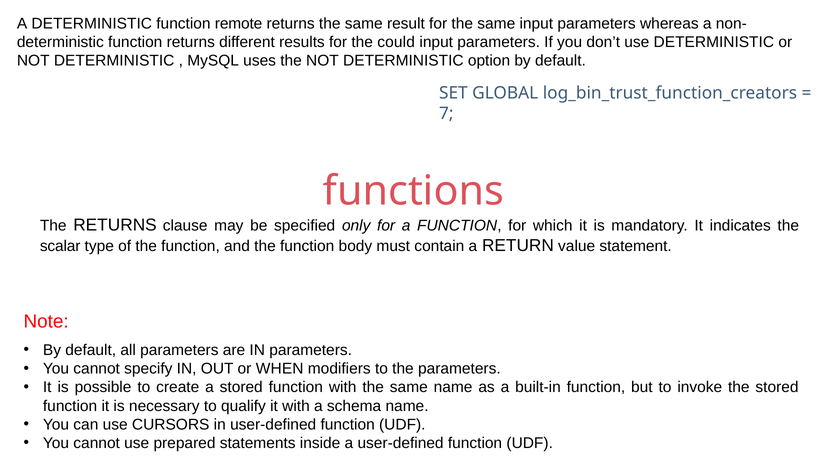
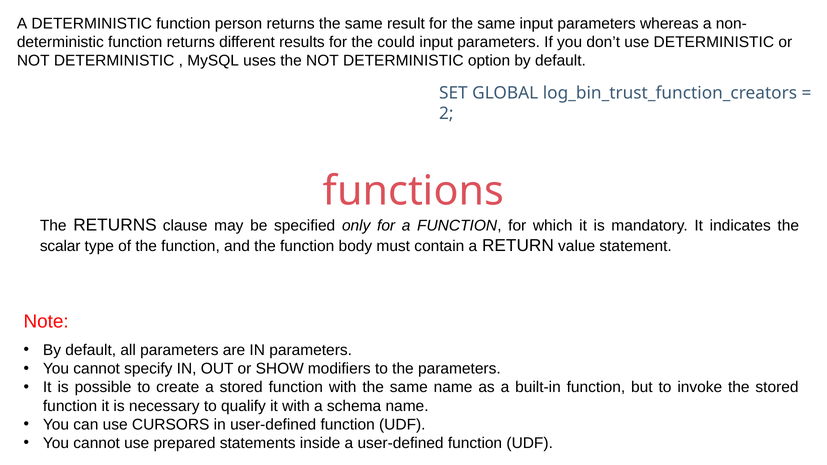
remote: remote -> person
7: 7 -> 2
WHEN: WHEN -> SHOW
